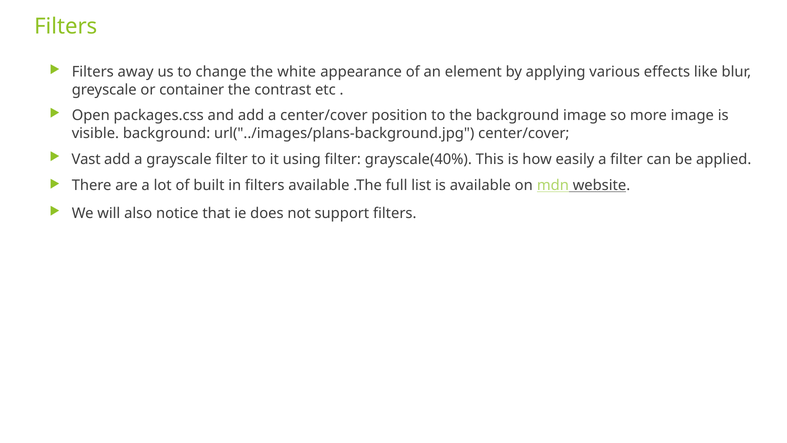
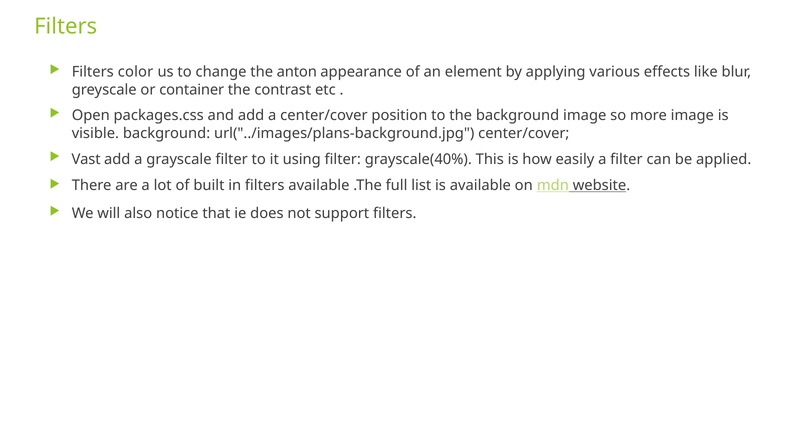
away: away -> color
white: white -> anton
